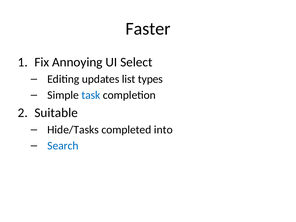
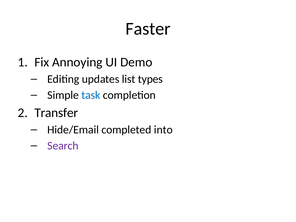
Select: Select -> Demo
Suitable: Suitable -> Transfer
Hide/Tasks: Hide/Tasks -> Hide/Email
Search colour: blue -> purple
